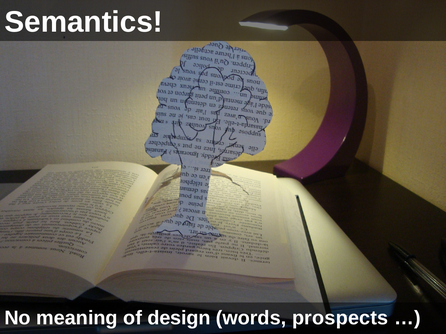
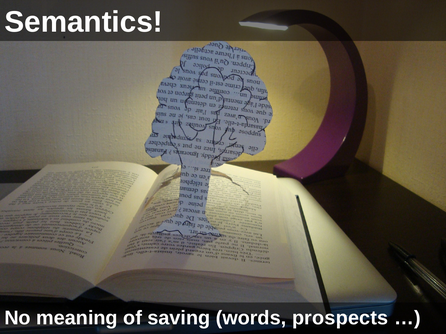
design: design -> saving
